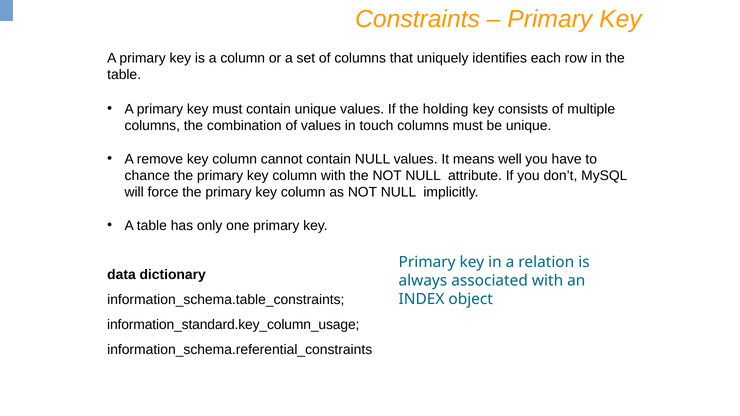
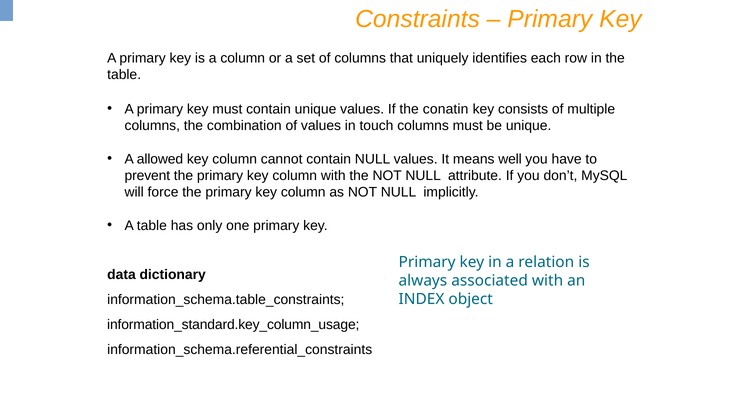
holding: holding -> conatin
remove: remove -> allowed
chance: chance -> prevent
